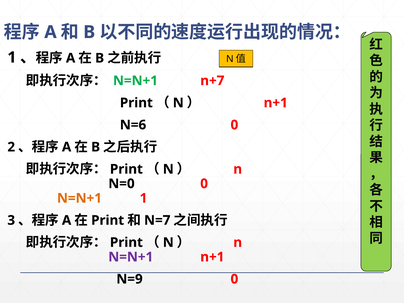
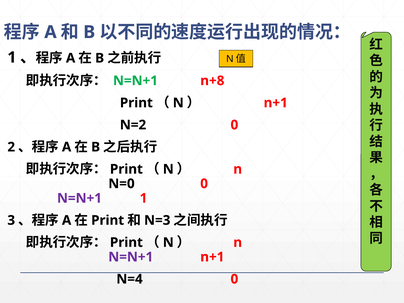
n+7: n+7 -> n+8
N=6: N=6 -> N=2
N=N+1 at (79, 198) colour: orange -> purple
N=7: N=7 -> N=3
N=9: N=9 -> N=4
